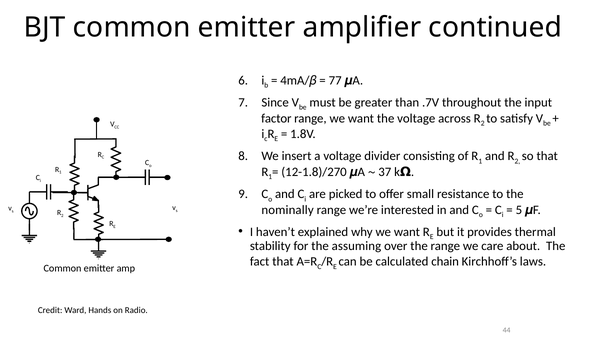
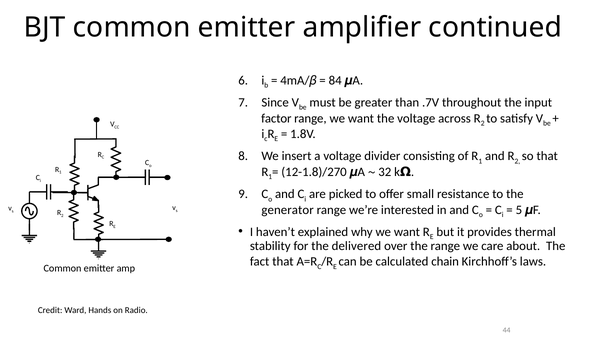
77: 77 -> 84
37: 37 -> 32
nominally: nominally -> generator
assuming: assuming -> delivered
